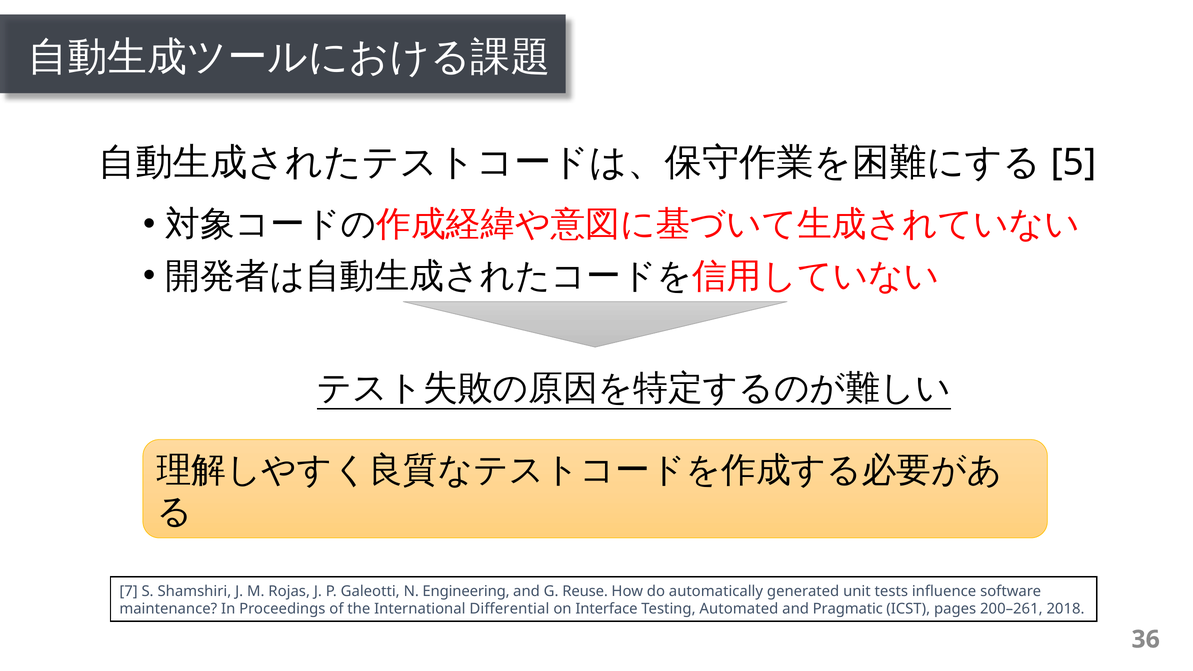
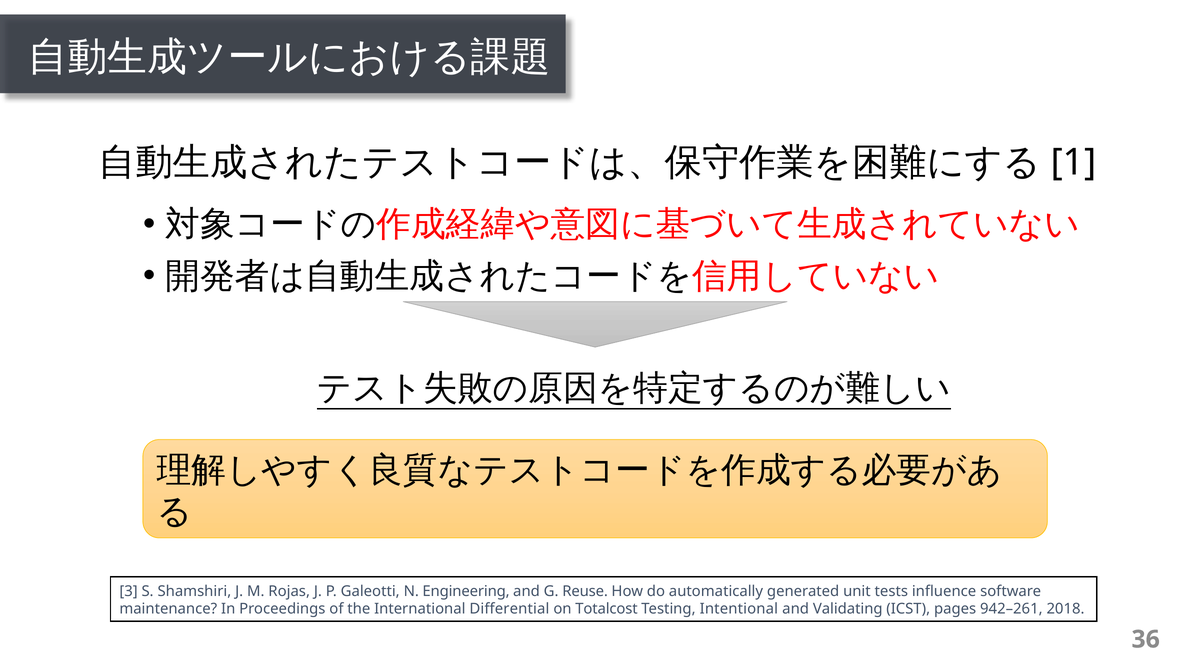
5: 5 -> 1
7: 7 -> 3
Interface: Interface -> Totalcost
Automated: Automated -> Intentional
Pragmatic: Pragmatic -> Validating
200–261: 200–261 -> 942–261
